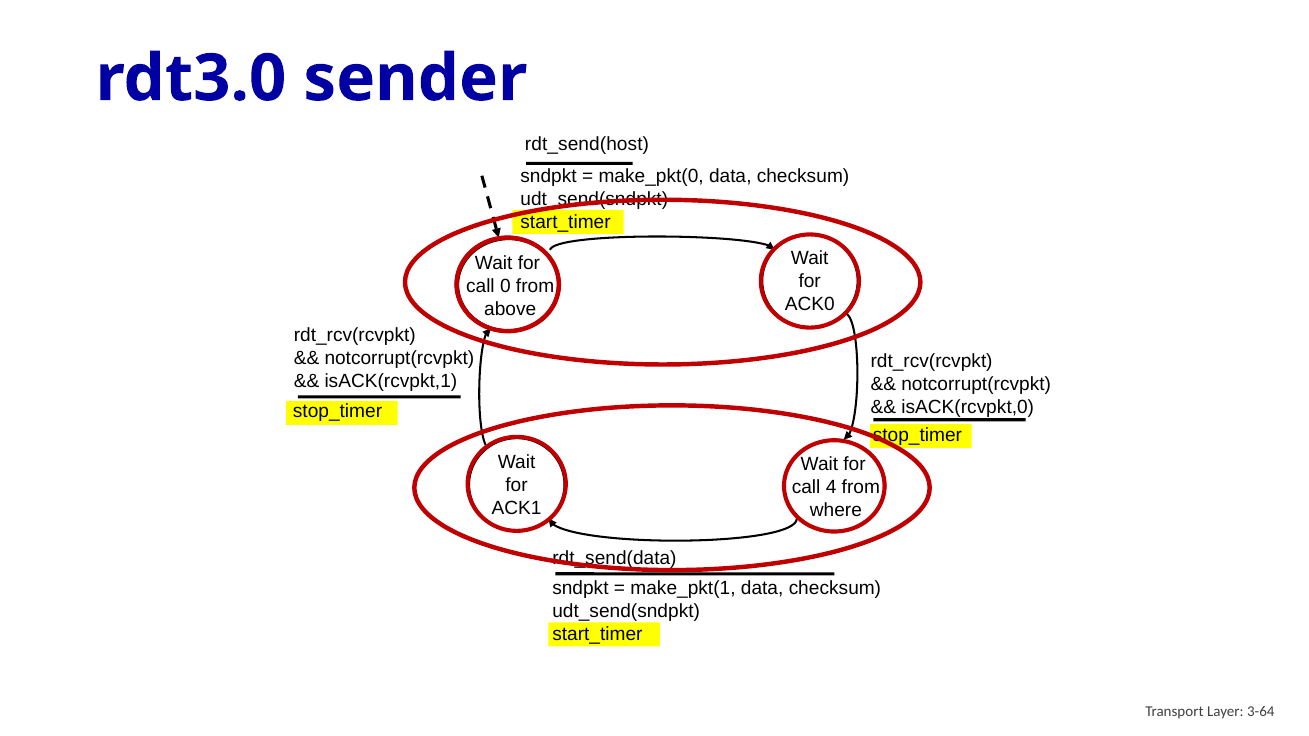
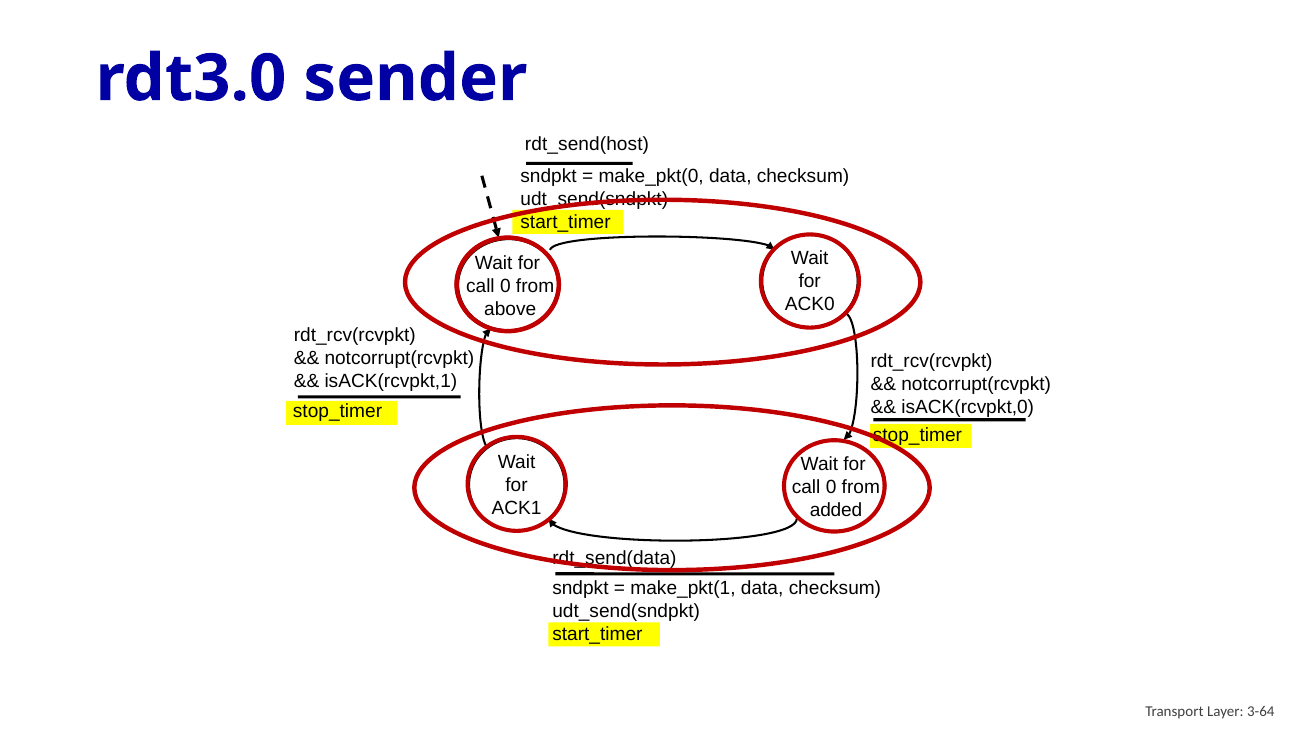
4 at (831, 487): 4 -> 0
where: where -> added
